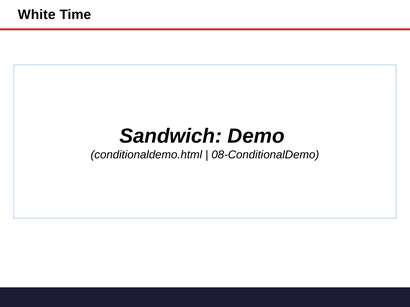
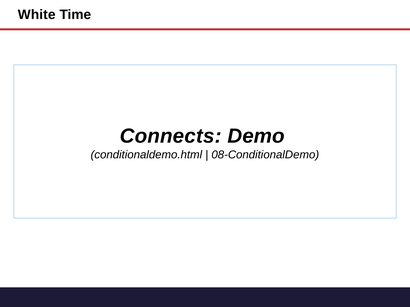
Sandwich: Sandwich -> Connects
